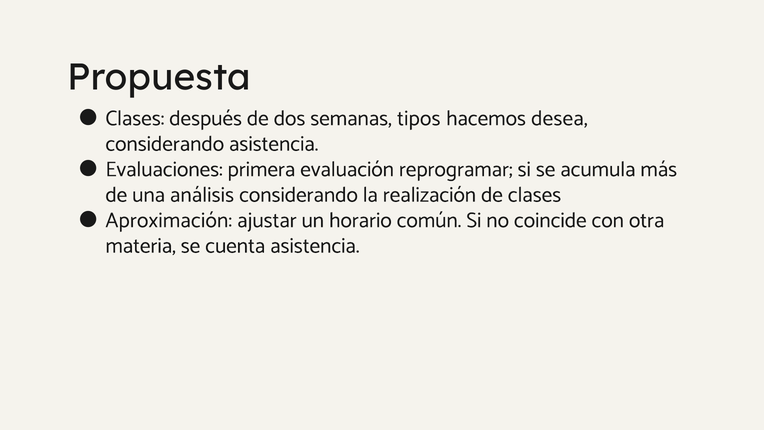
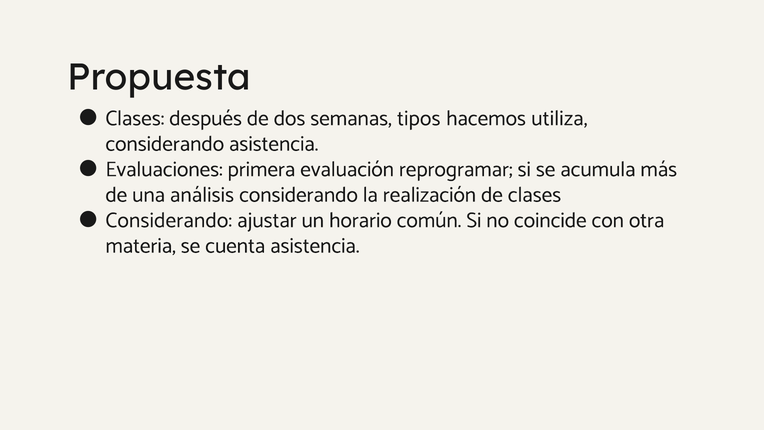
desea: desea -> utiliza
Aproximación at (169, 220): Aproximación -> Considerando
